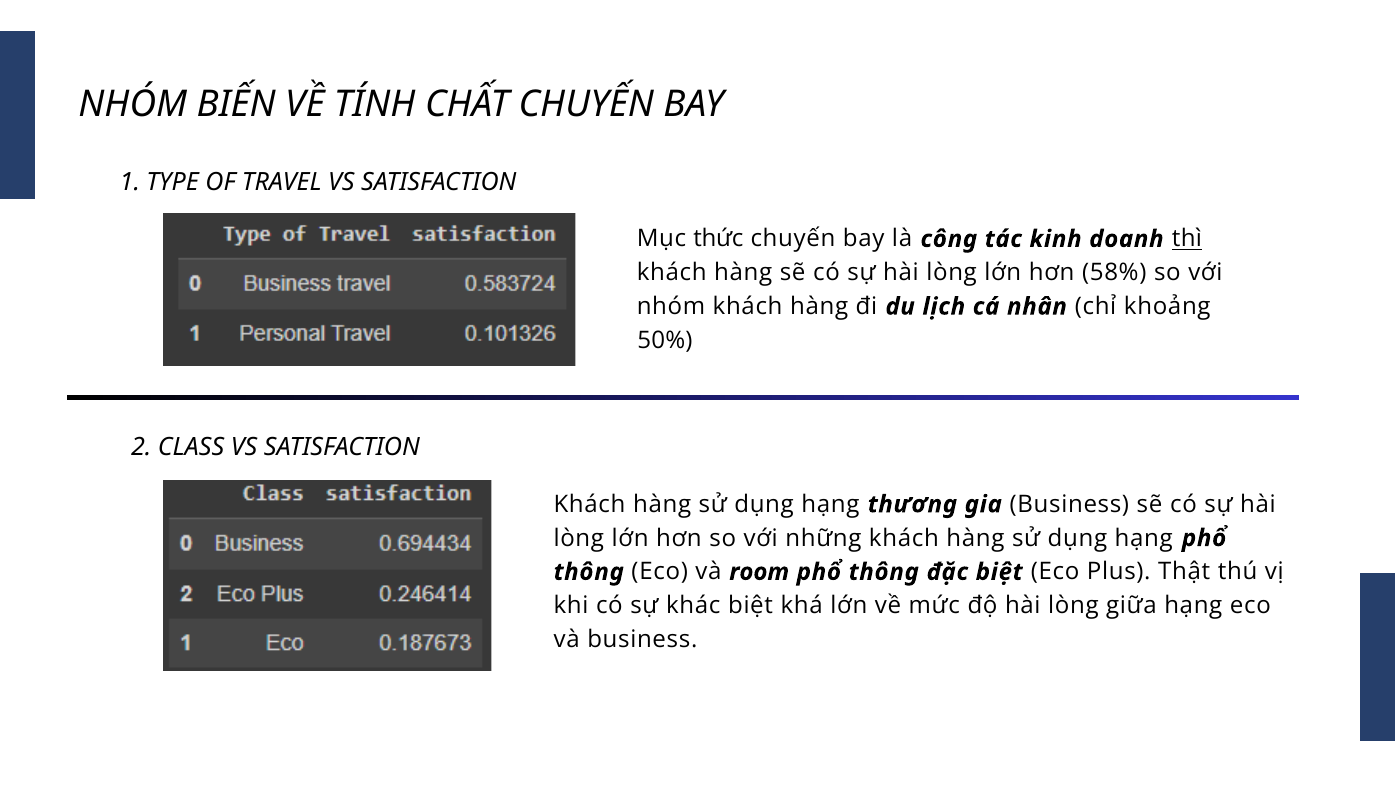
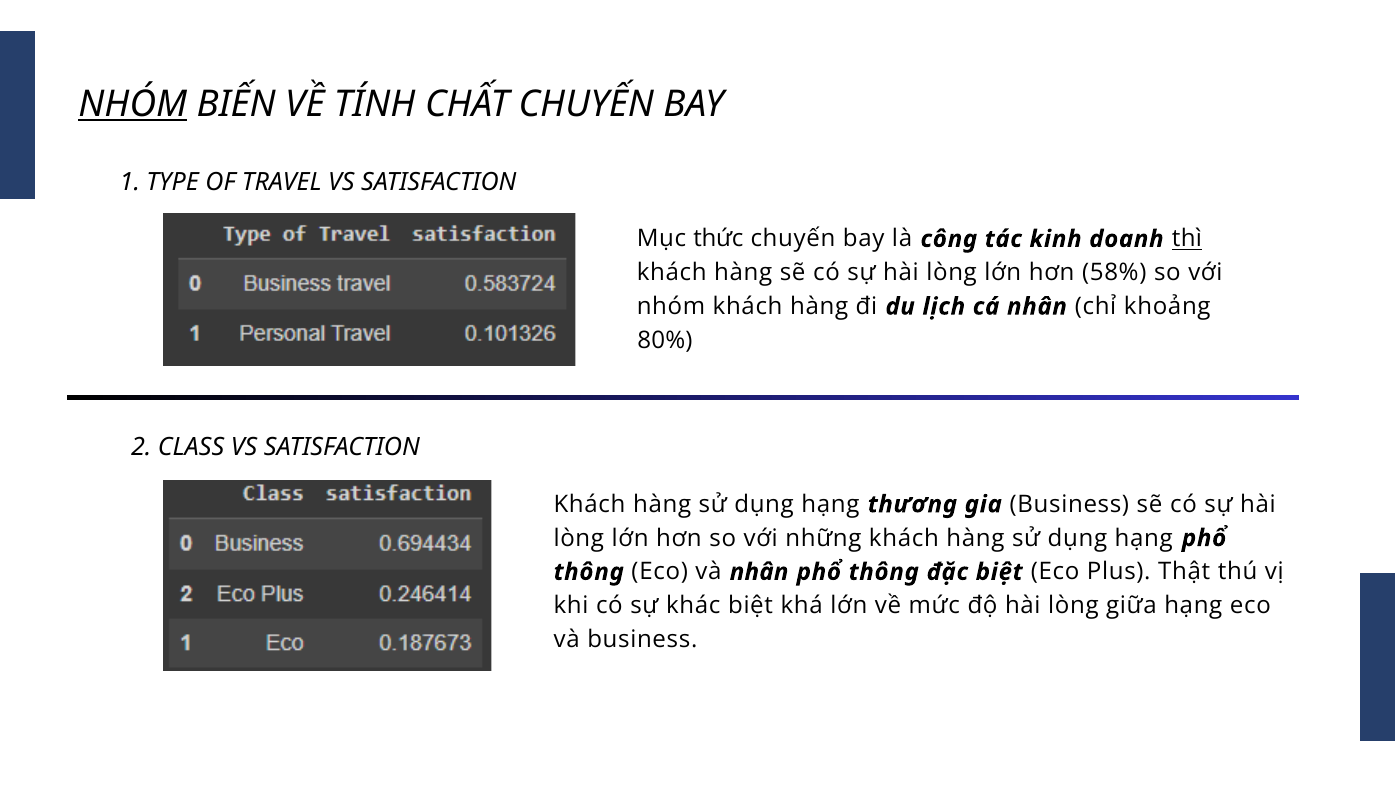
NHÓM at (133, 104) underline: none -> present
50%: 50% -> 80%
và room: room -> nhân
